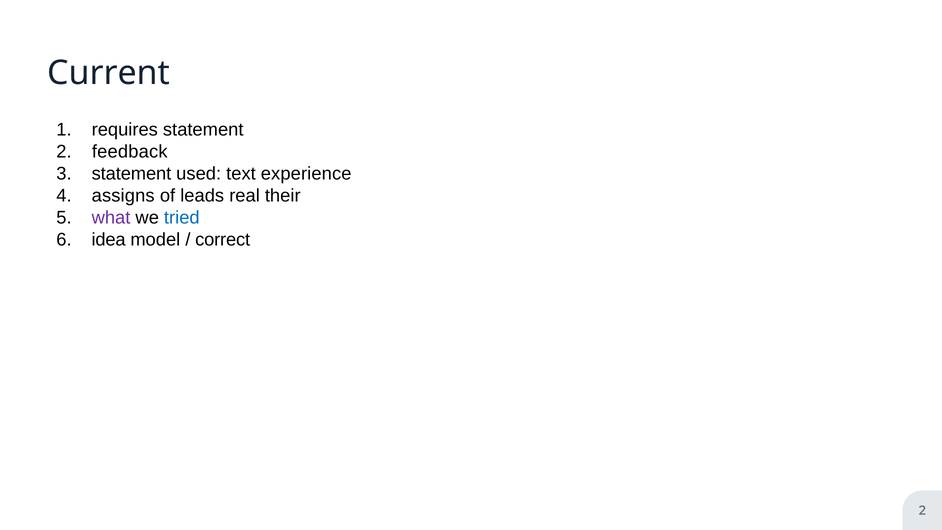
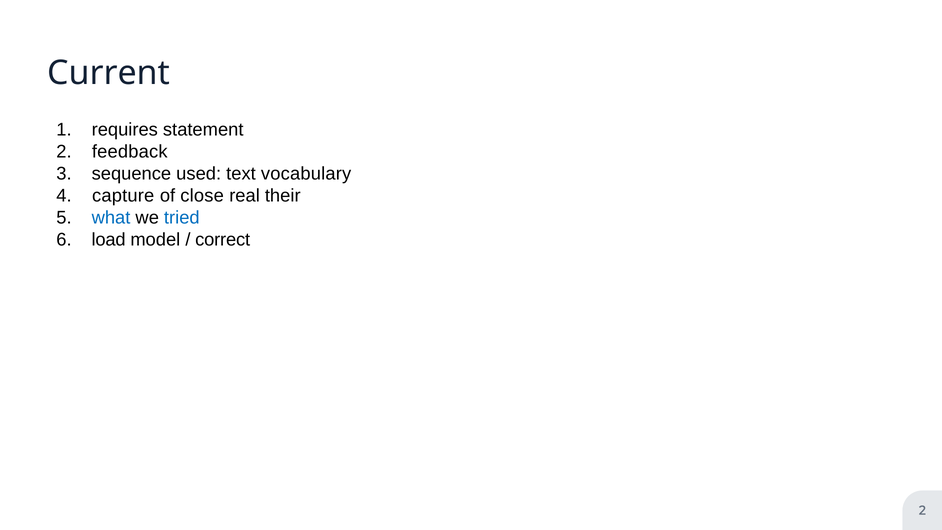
statement at (131, 174): statement -> sequence
experience: experience -> vocabulary
assigns: assigns -> capture
leads: leads -> close
what colour: purple -> blue
idea: idea -> load
